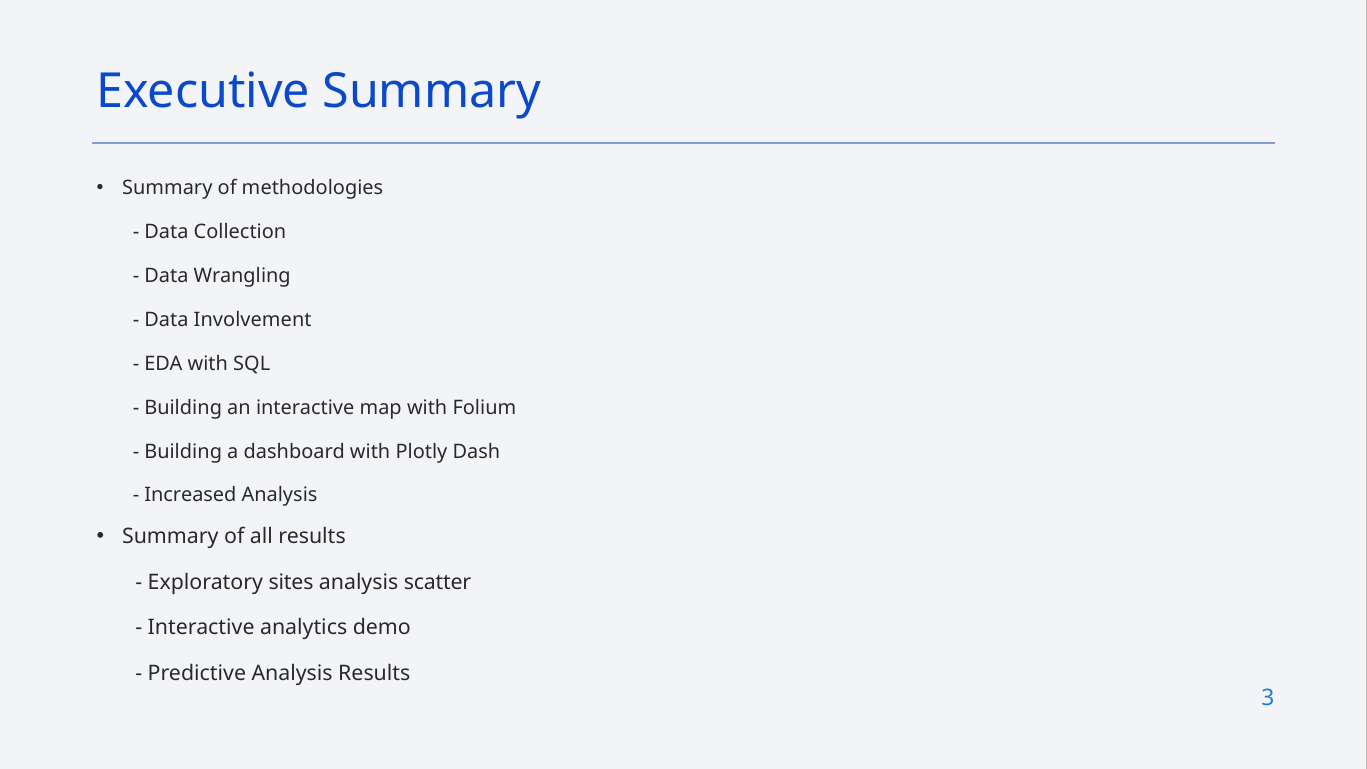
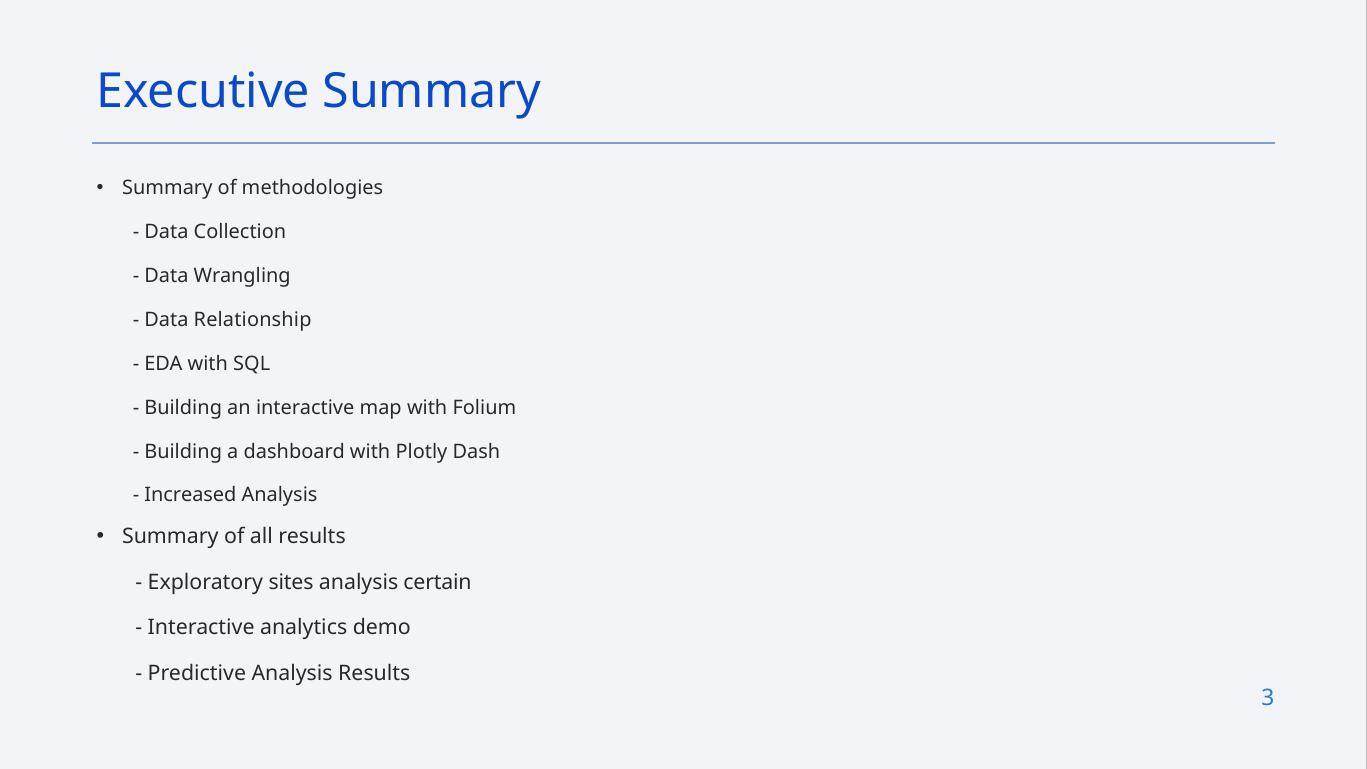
Involvement: Involvement -> Relationship
scatter: scatter -> certain
